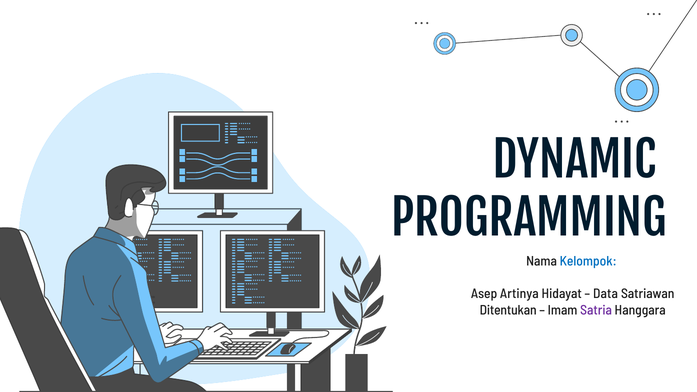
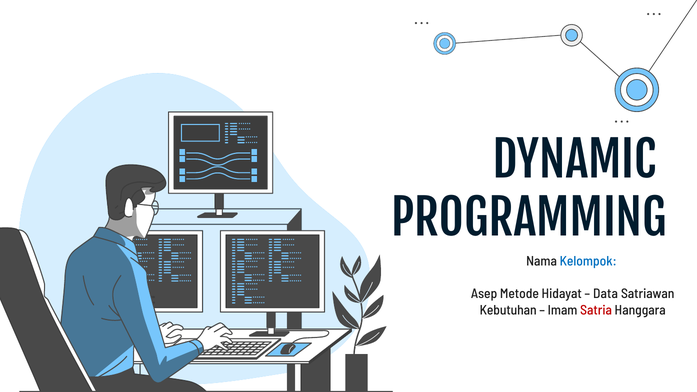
Artinya: Artinya -> Metode
Ditentukan: Ditentukan -> Kebutuhan
Satria colour: purple -> red
